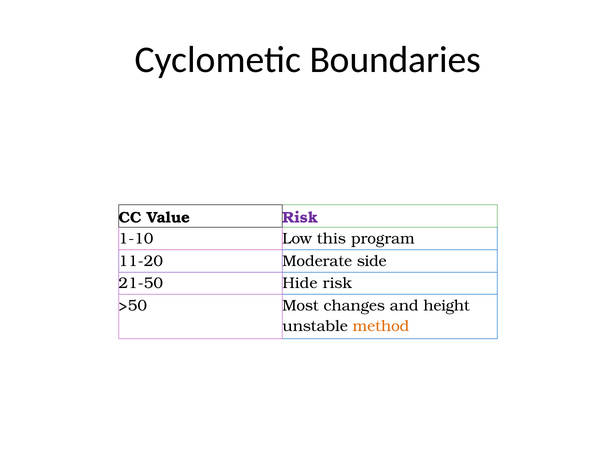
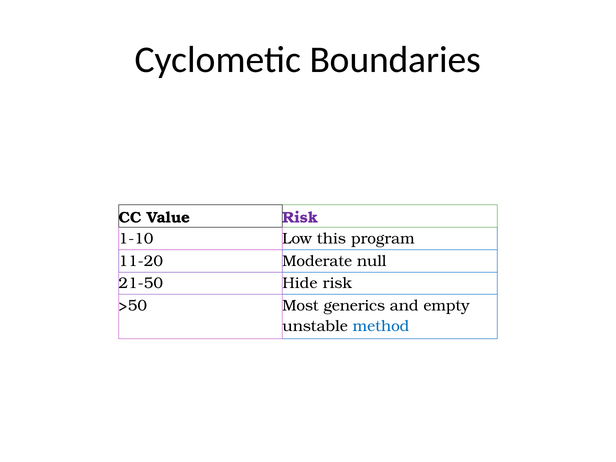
side: side -> null
changes: changes -> generics
height: height -> empty
method colour: orange -> blue
